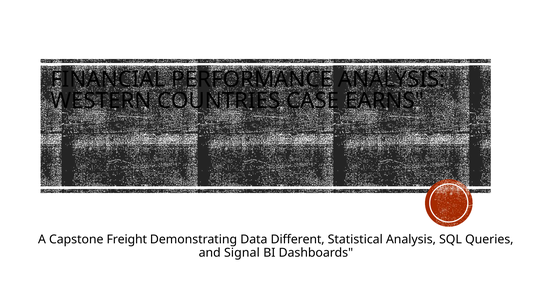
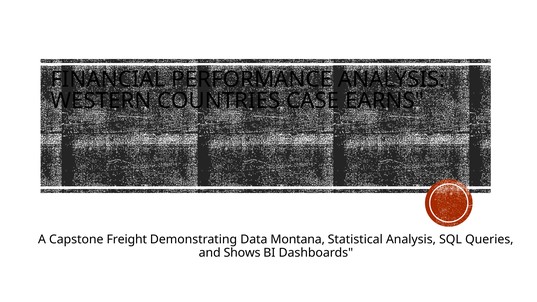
Different: Different -> Montana
Signal: Signal -> Shows
